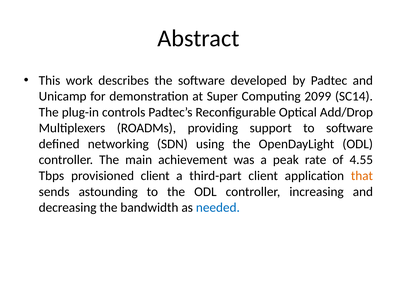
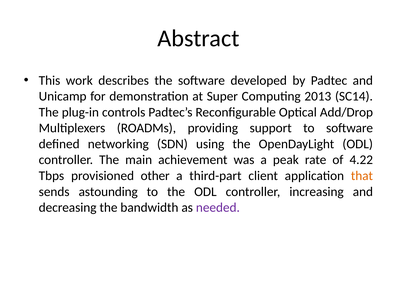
2099: 2099 -> 2013
4.55: 4.55 -> 4.22
provisioned client: client -> other
needed colour: blue -> purple
